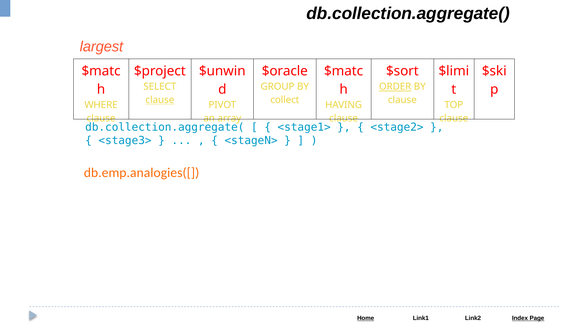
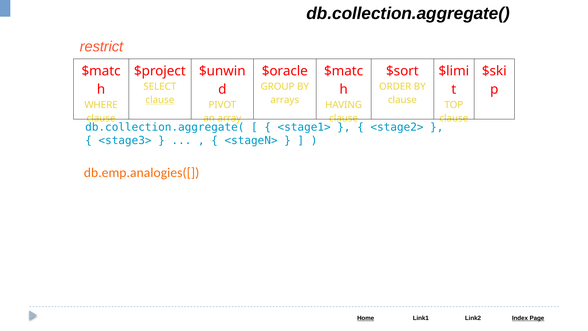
largest: largest -> restrict
ORDER underline: present -> none
collect: collect -> arrays
